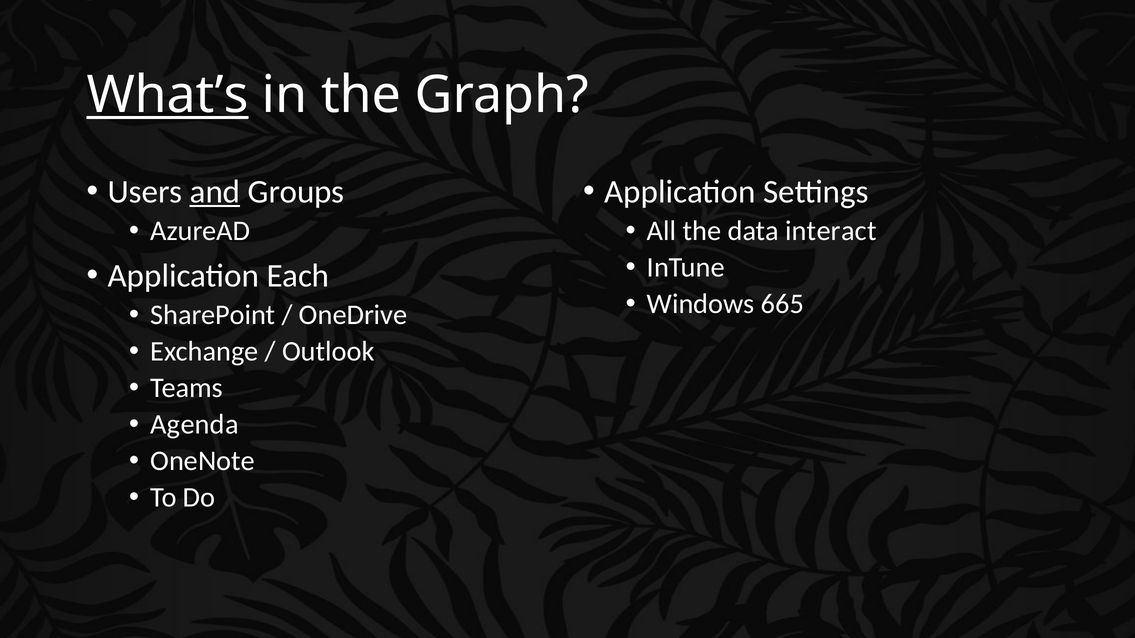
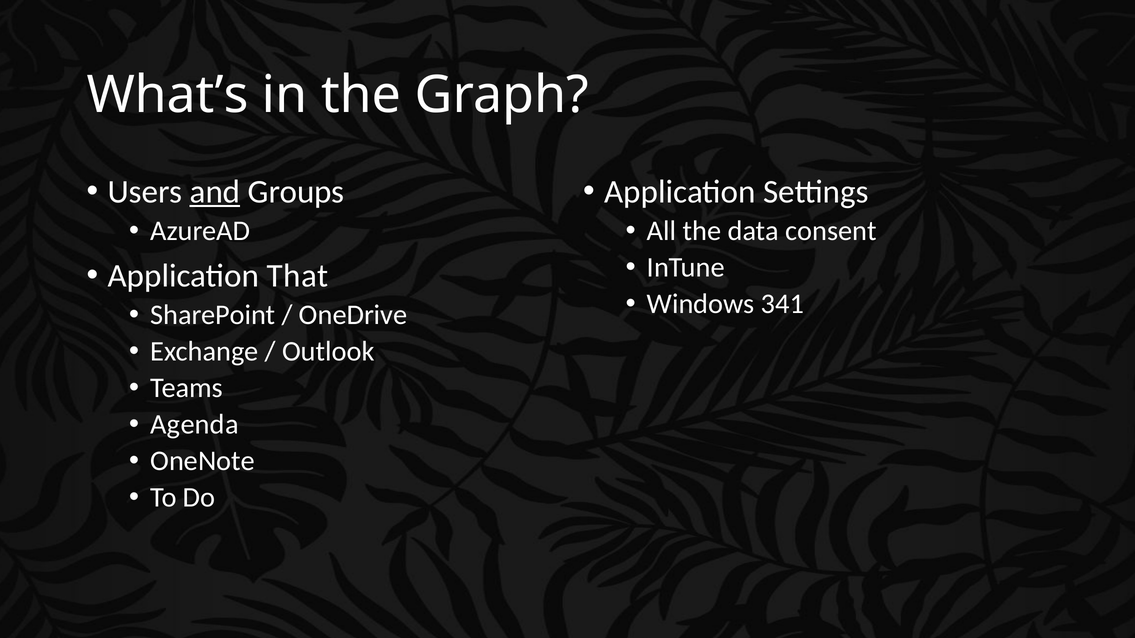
What’s underline: present -> none
interact: interact -> consent
Each: Each -> That
665: 665 -> 341
